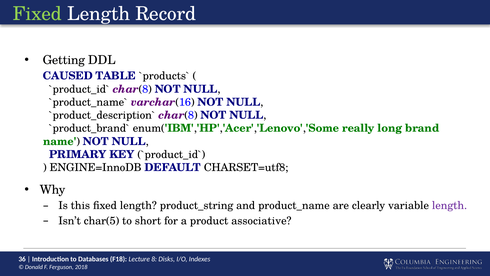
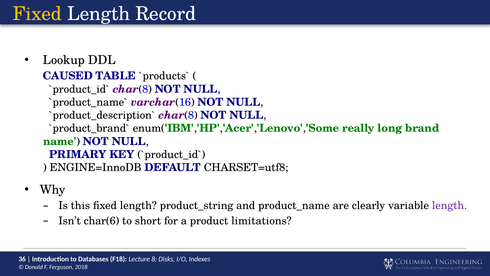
Fixed at (37, 14) colour: light green -> yellow
Getting: Getting -> Lookup
char(5: char(5 -> char(6
associative: associative -> limitations
